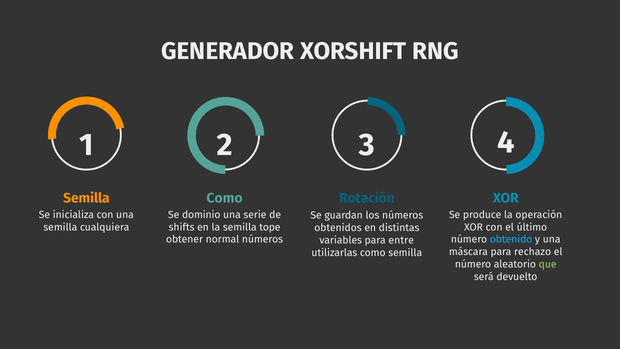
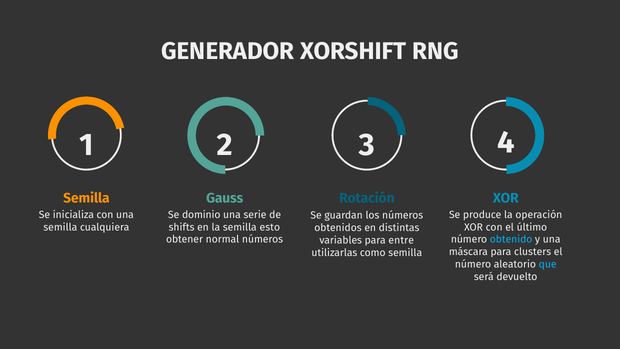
Como at (225, 198): Como -> Gauss
tope: tope -> esto
rechazo: rechazo -> clusters
que colour: light green -> light blue
